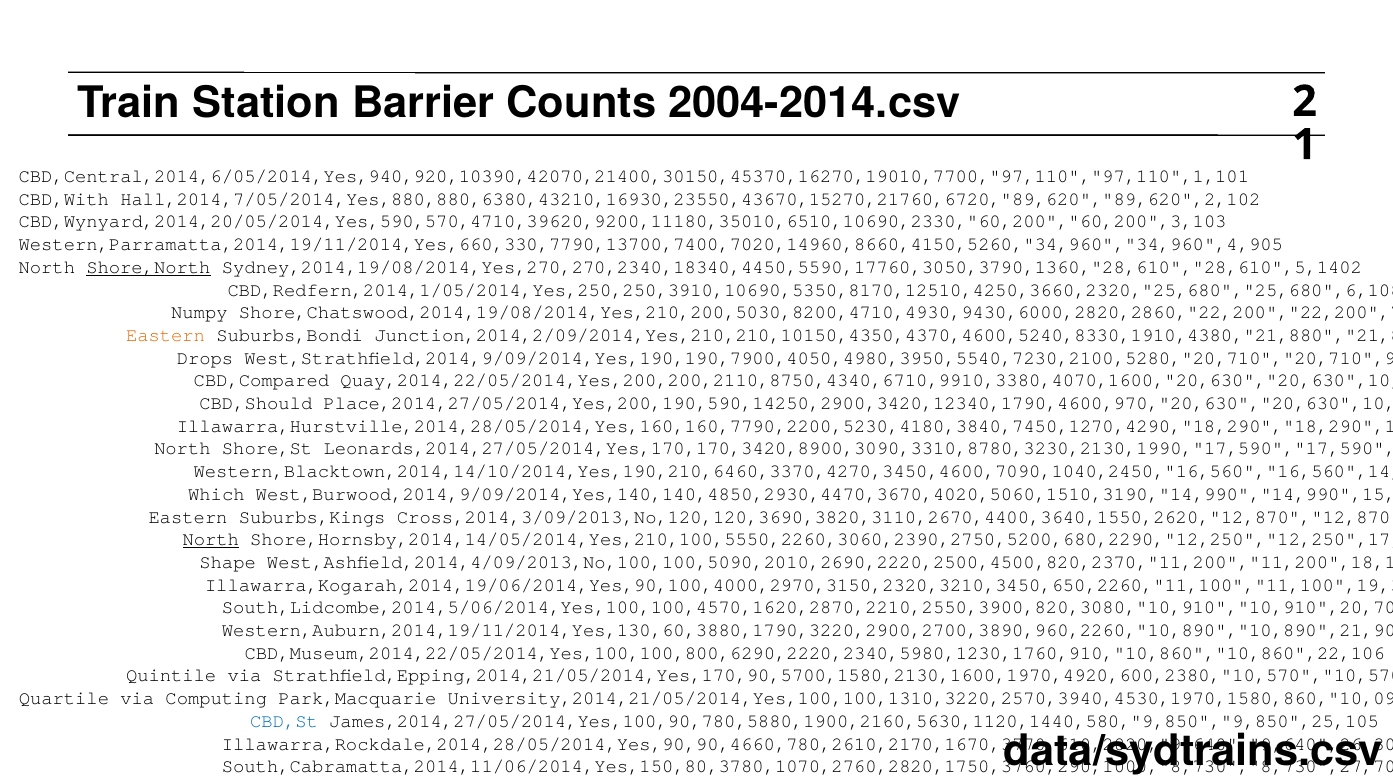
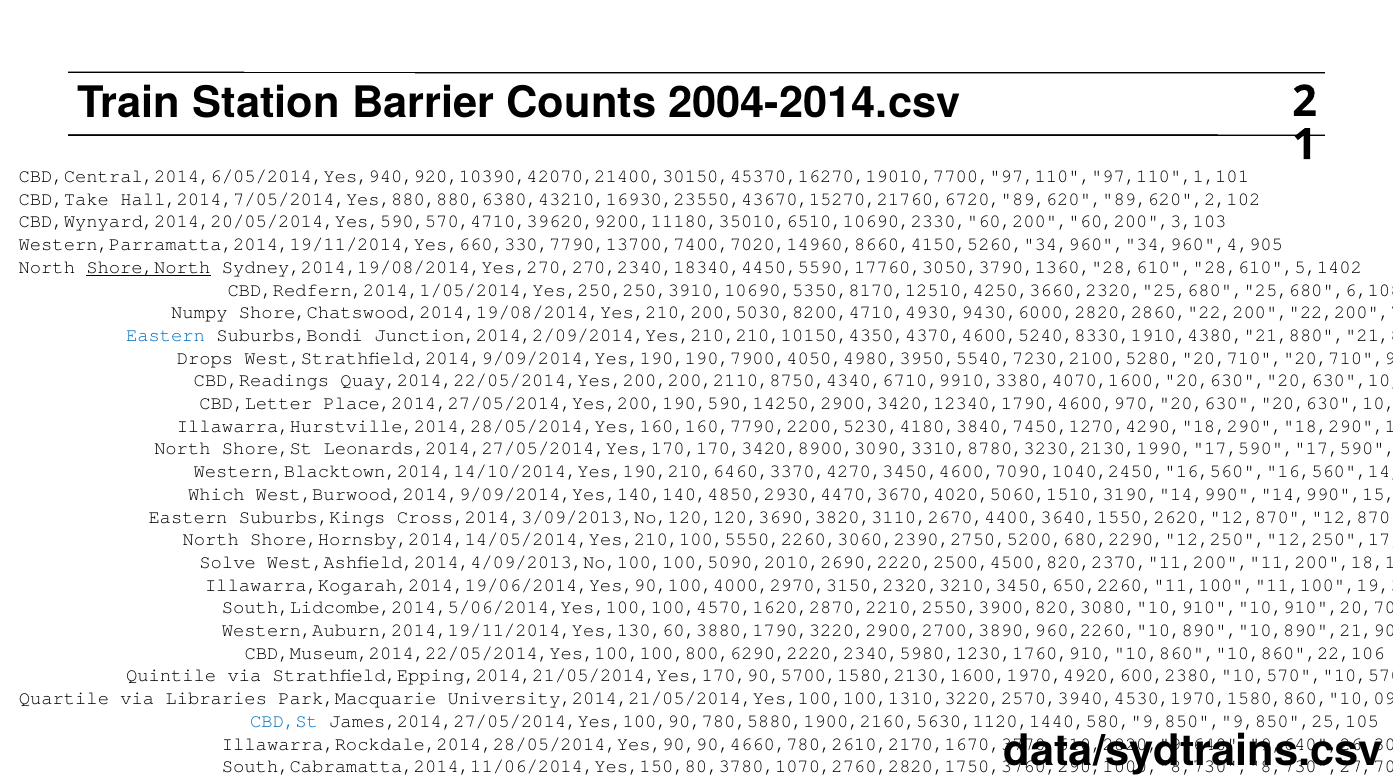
CBD,With: CBD,With -> CBD,Take
Eastern at (166, 335) colour: orange -> blue
CBD,Compared: CBD,Compared -> CBD,Readings
CBD,Should: CBD,Should -> CBD,Letter
North at (211, 540) underline: present -> none
Shape: Shape -> Solve
Computing: Computing -> Libraries
